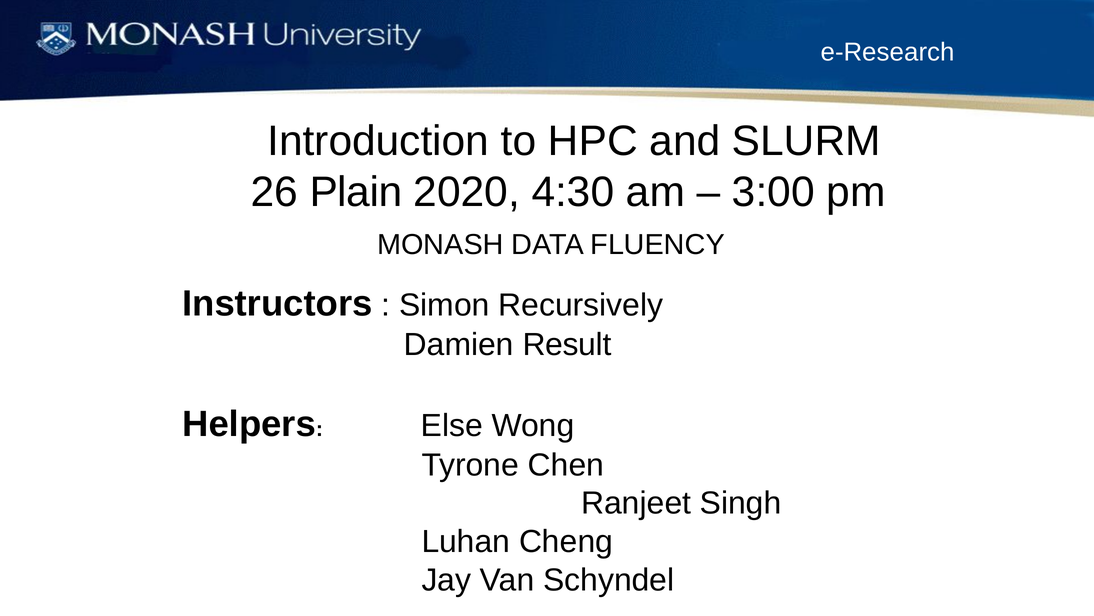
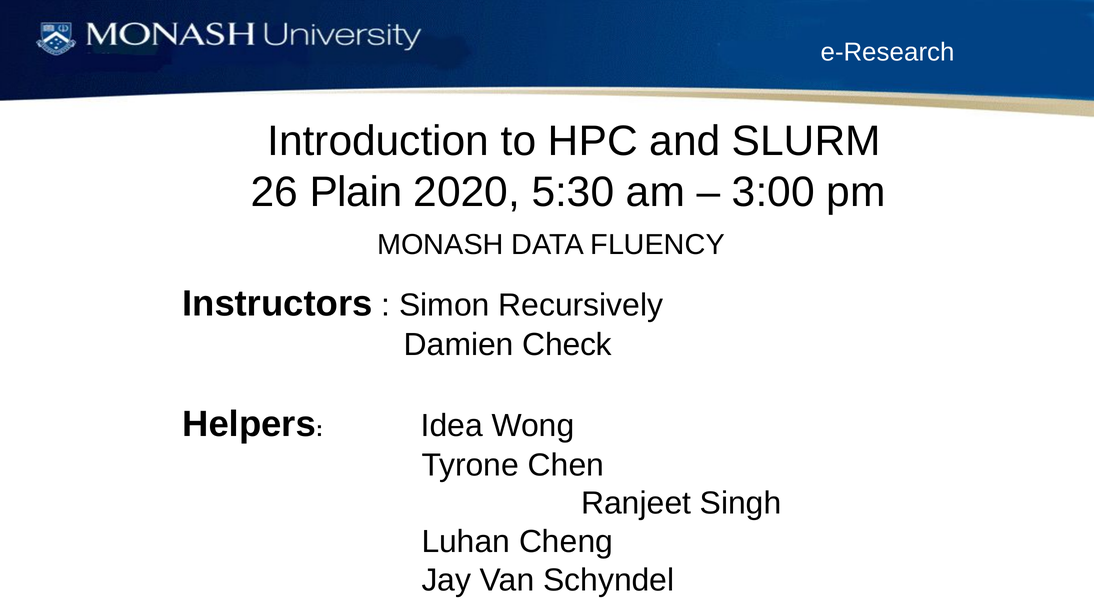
4:30: 4:30 -> 5:30
Result: Result -> Check
Else: Else -> Idea
